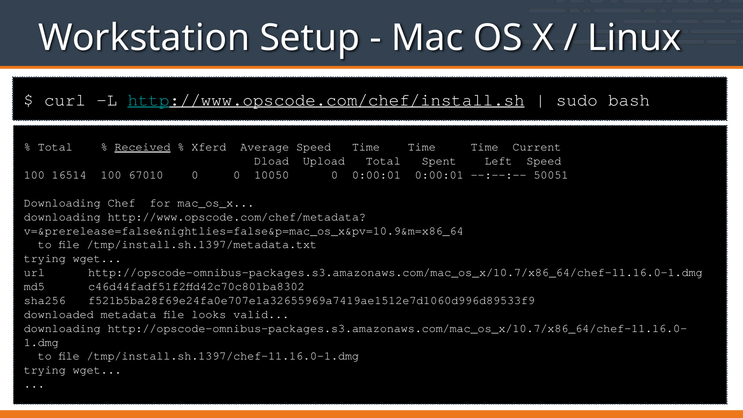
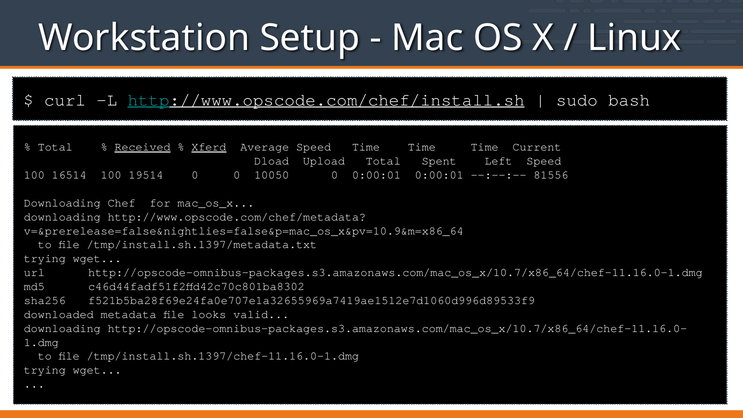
Xferd underline: none -> present
67010: 67010 -> 19514
50051: 50051 -> 81556
